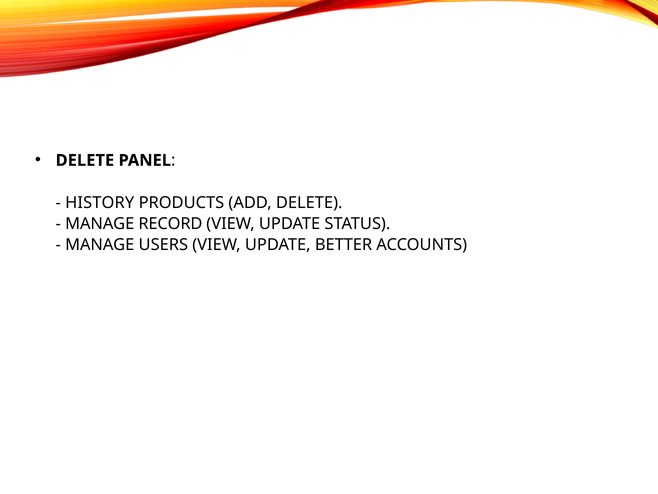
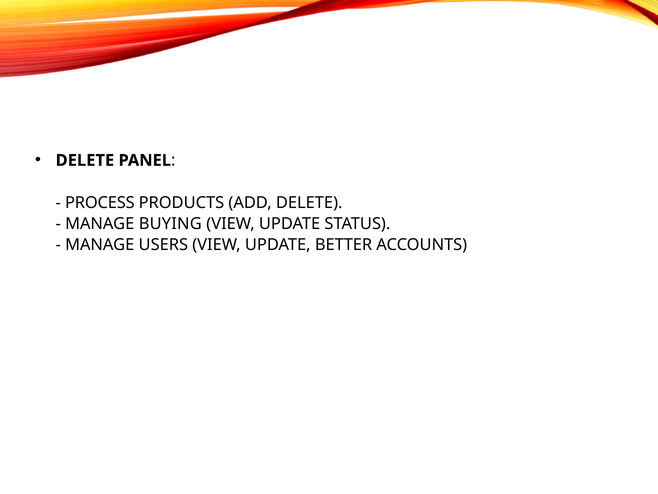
HISTORY: HISTORY -> PROCESS
RECORD: RECORD -> BUYING
